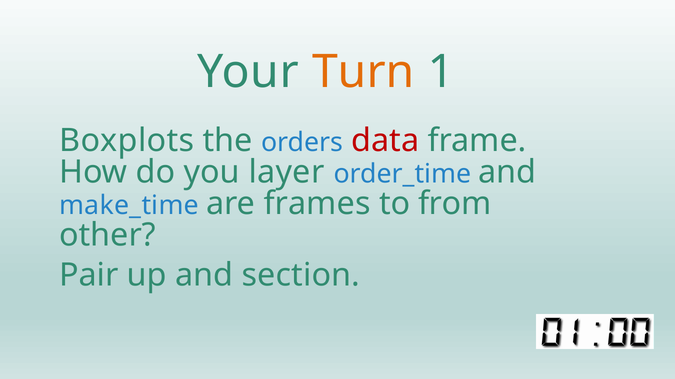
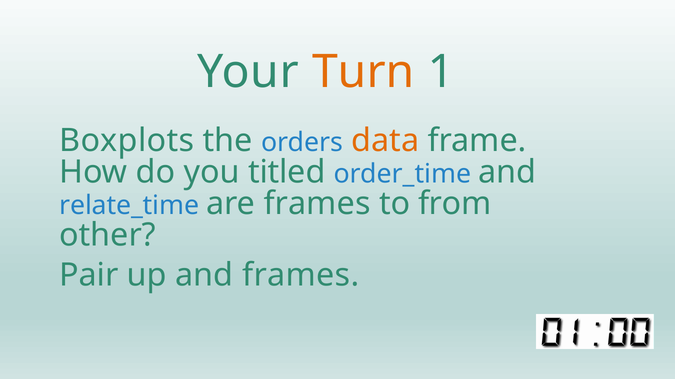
data colour: red -> orange
layer: layer -> titled
make_time: make_time -> relate_time
and section: section -> frames
